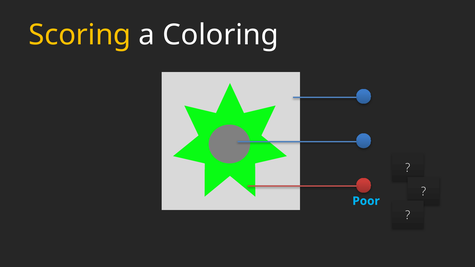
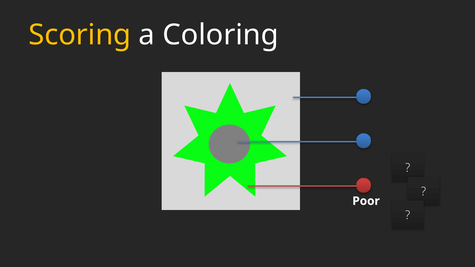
Poor colour: light blue -> white
